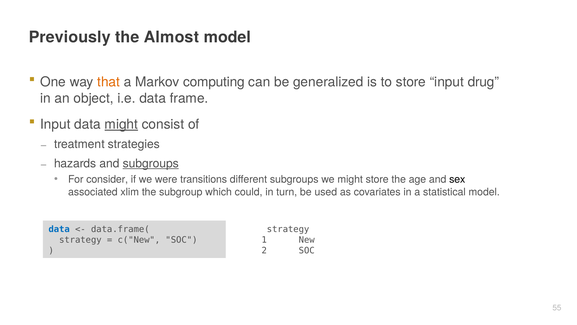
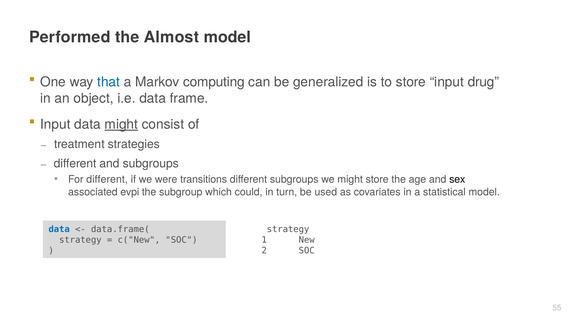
Previously: Previously -> Performed
that colour: orange -> blue
hazards at (75, 163): hazards -> different
subgroups at (151, 163) underline: present -> none
For consider: consider -> different
xlim: xlim -> evpi
